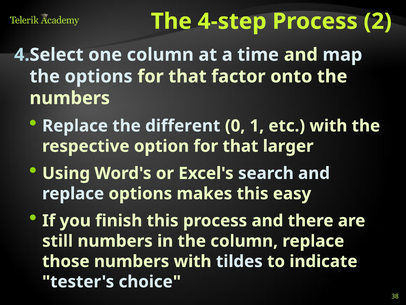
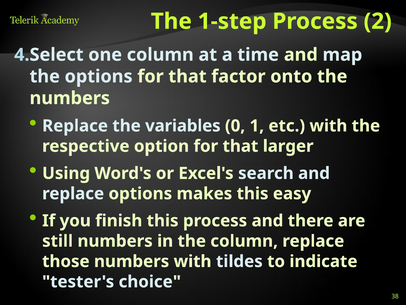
4-step: 4-step -> 1-step
different: different -> variables
